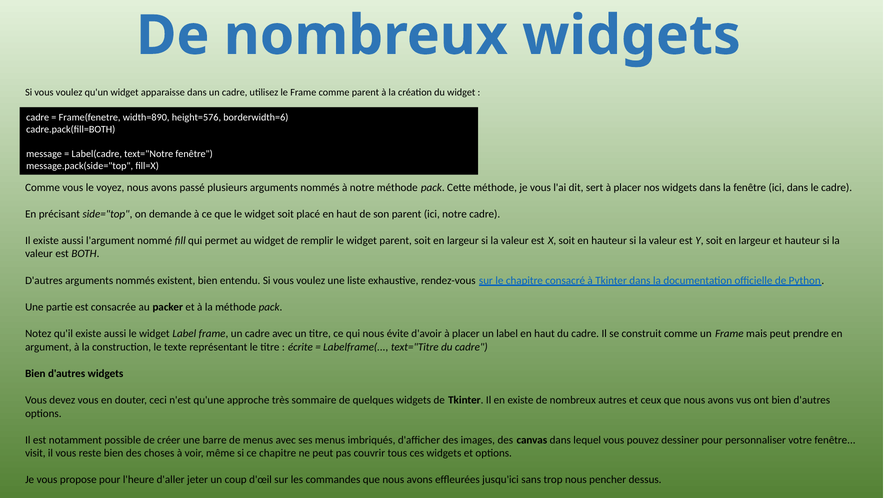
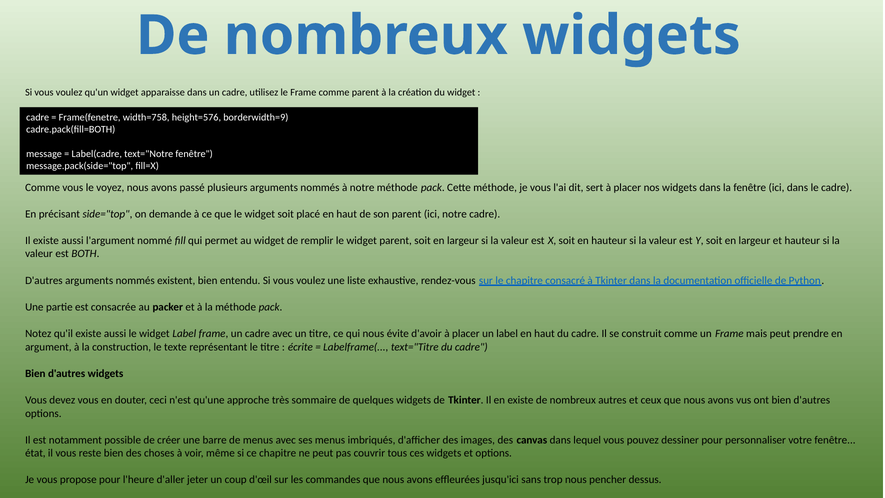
width=890: width=890 -> width=758
borderwidth=6: borderwidth=6 -> borderwidth=9
visit: visit -> état
